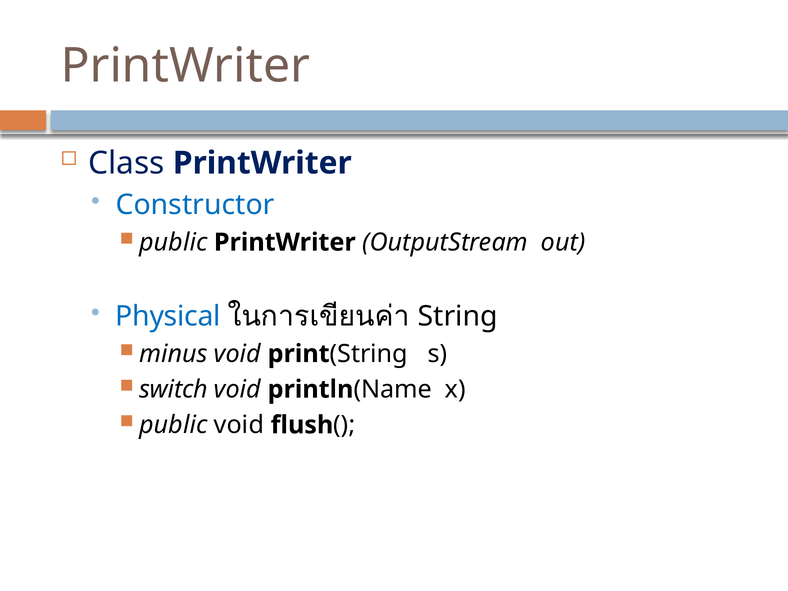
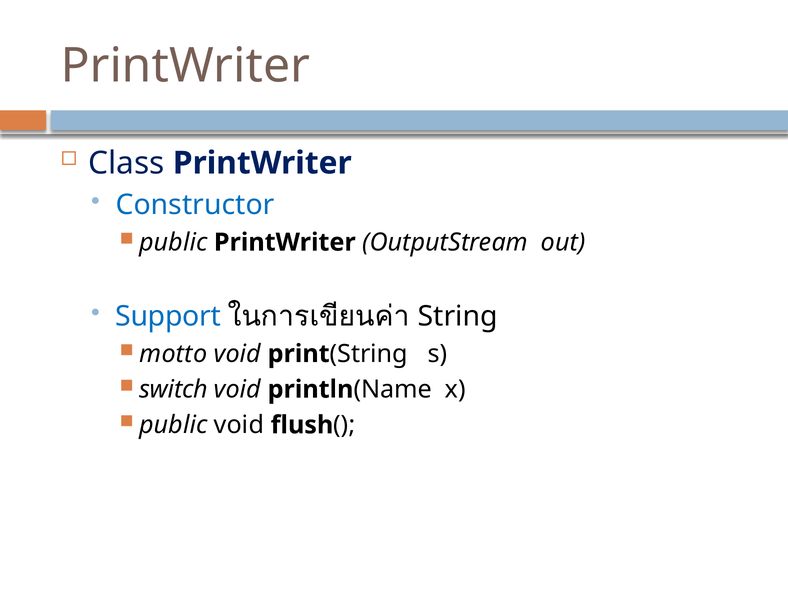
Physical: Physical -> Support
minus: minus -> motto
